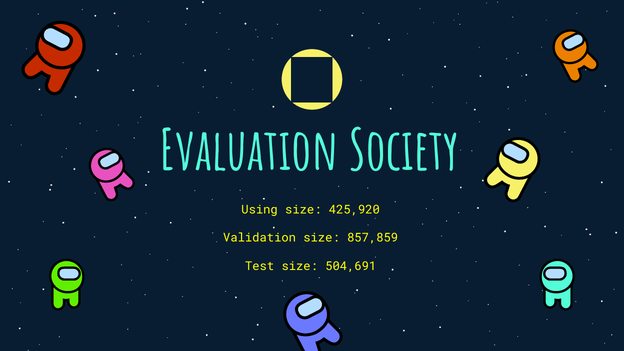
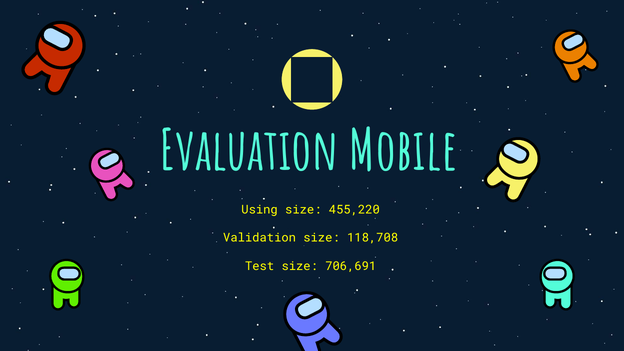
Society: Society -> Mobile
425,920: 425,920 -> 455,220
857,859: 857,859 -> 118,708
504,691: 504,691 -> 706,691
